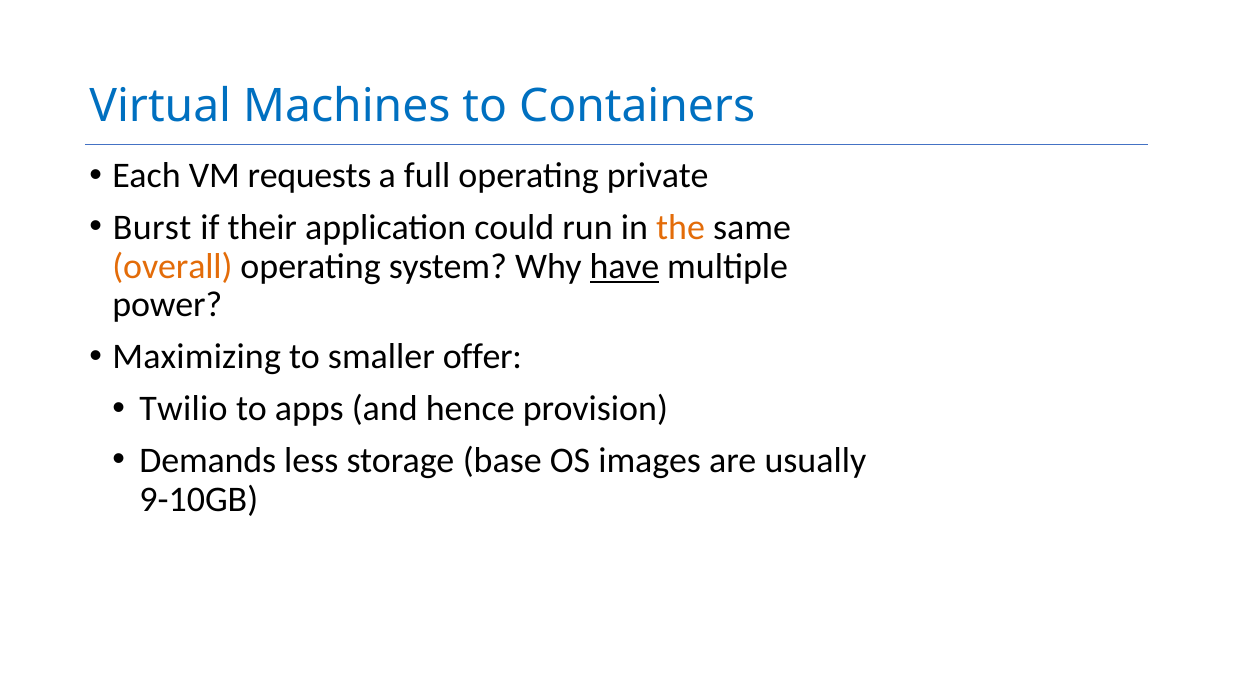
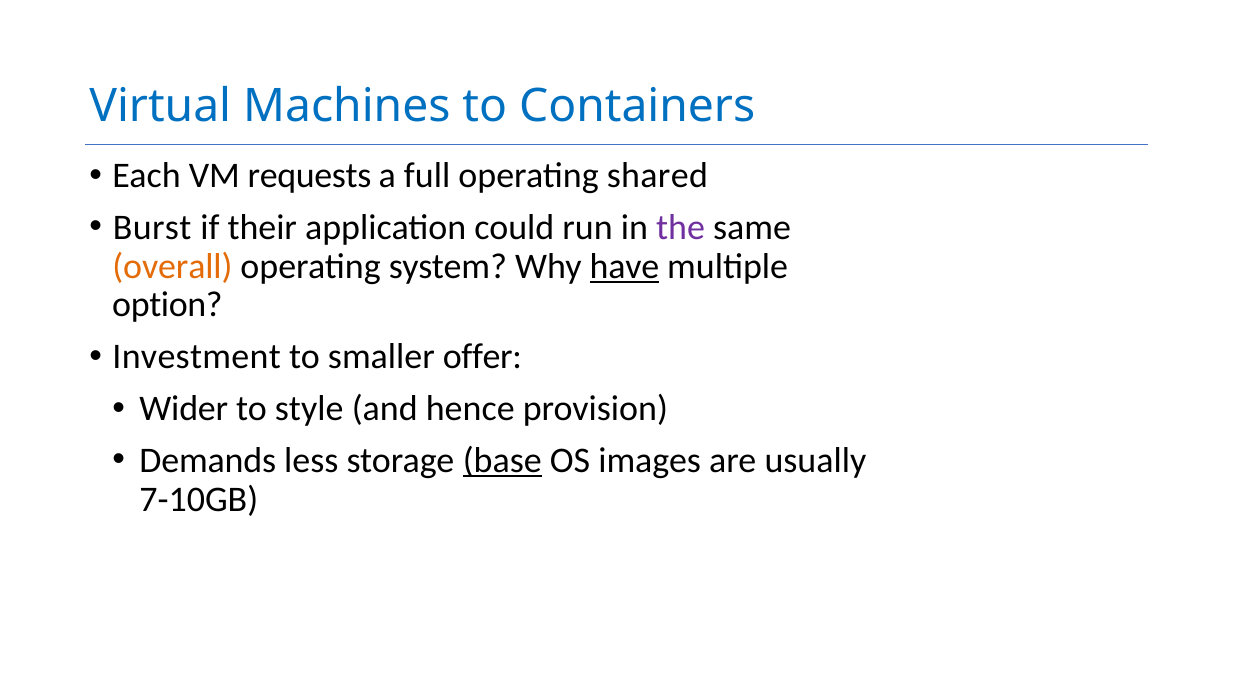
private: private -> shared
the colour: orange -> purple
power: power -> option
Maximizing: Maximizing -> Investment
Twilio: Twilio -> Wider
apps: apps -> style
base underline: none -> present
9-10GB: 9-10GB -> 7-10GB
